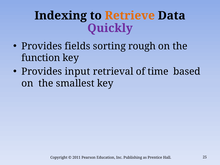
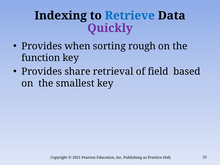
Retrieve colour: orange -> blue
fields: fields -> when
input: input -> share
time: time -> field
